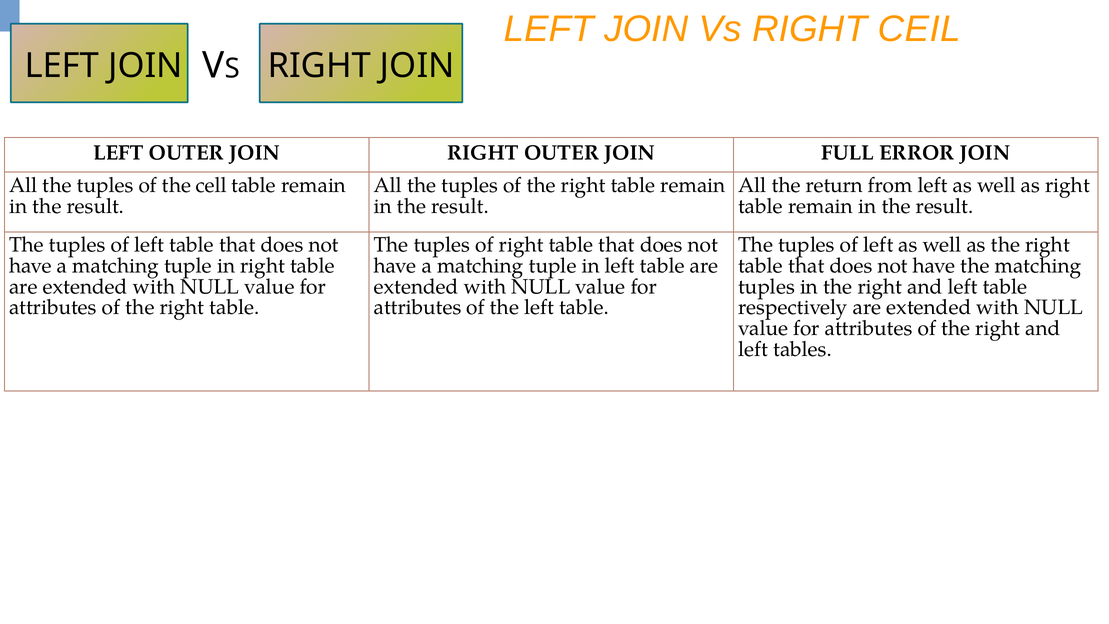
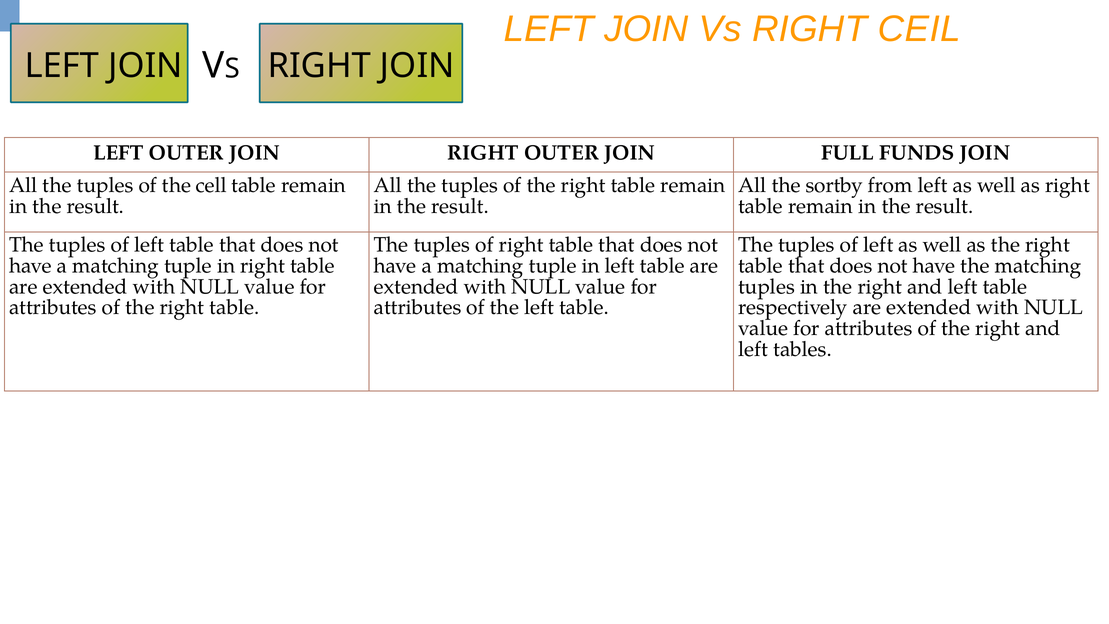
ERROR: ERROR -> FUNDS
return: return -> sortby
